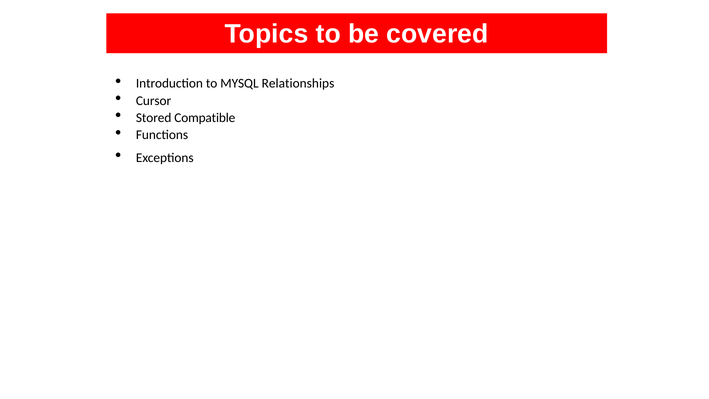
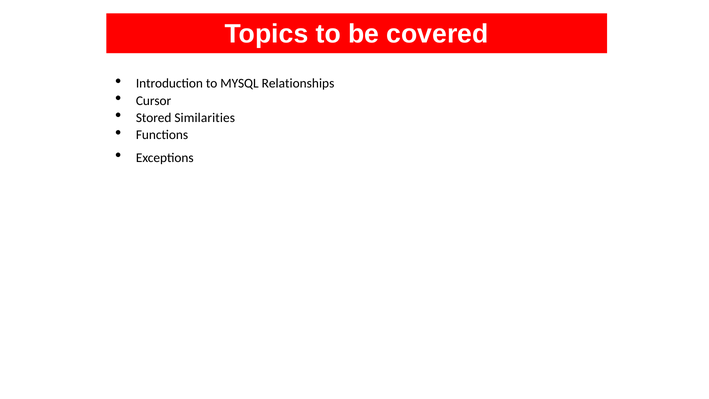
Compatible: Compatible -> Similarities
